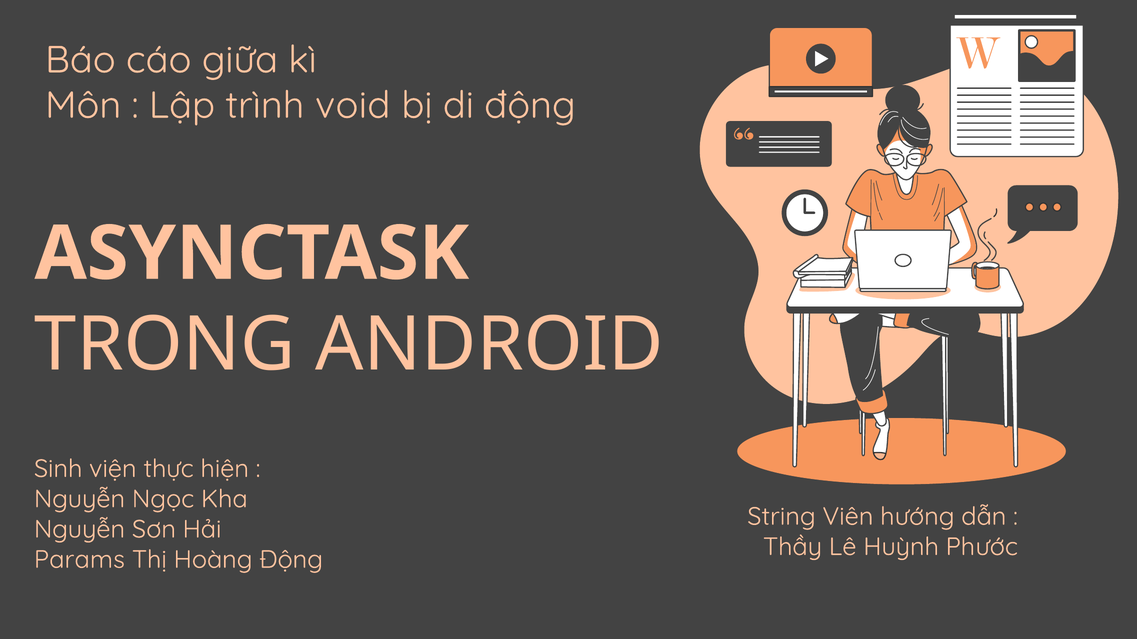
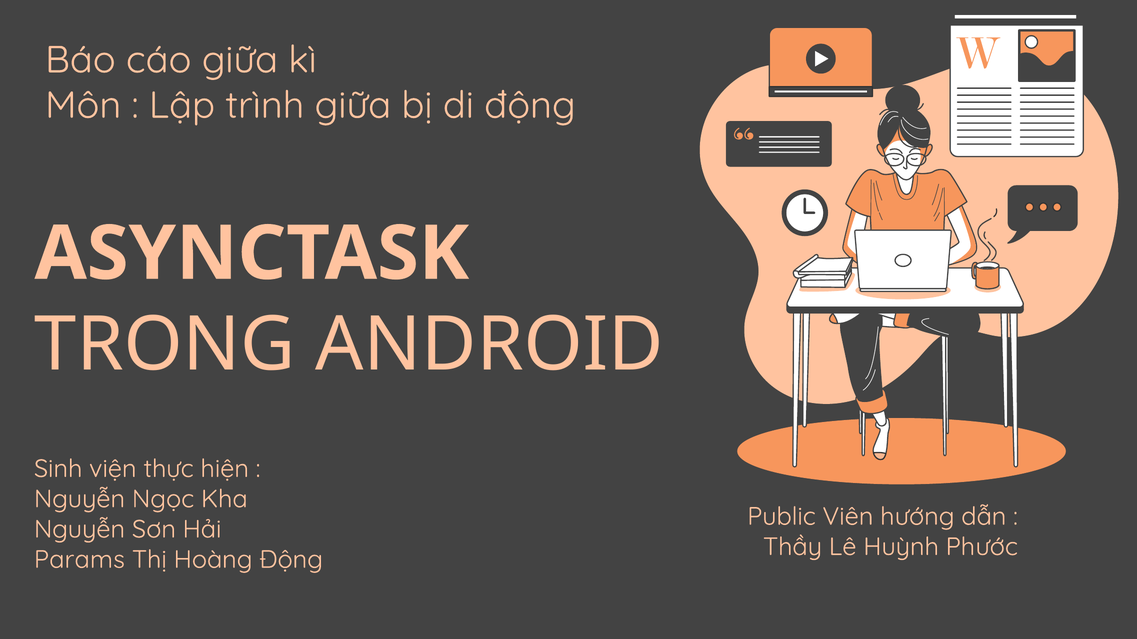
trình void: void -> giữa
String: String -> Public
